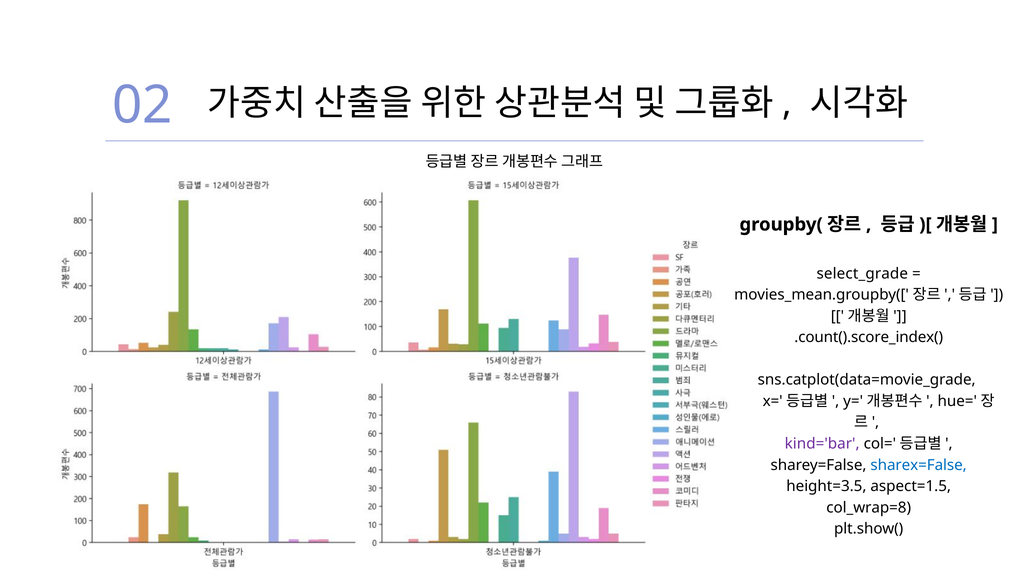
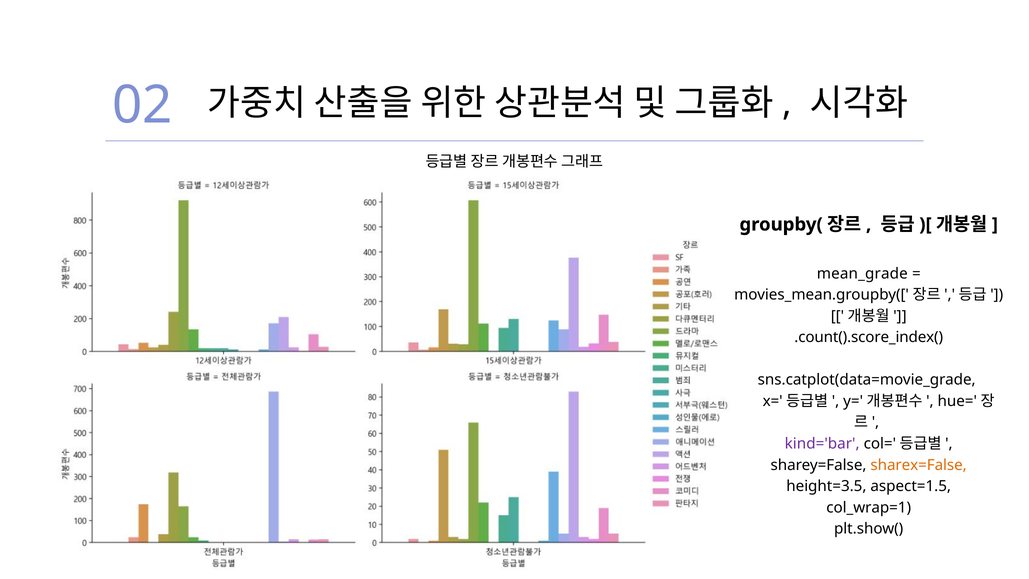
select_grade: select_grade -> mean_grade
sharex=False colour: blue -> orange
col_wrap=8: col_wrap=8 -> col_wrap=1
